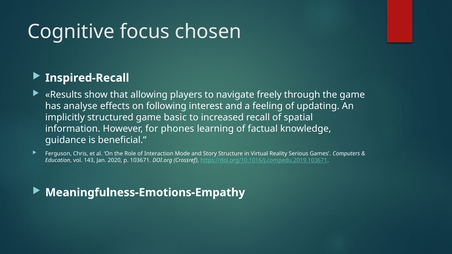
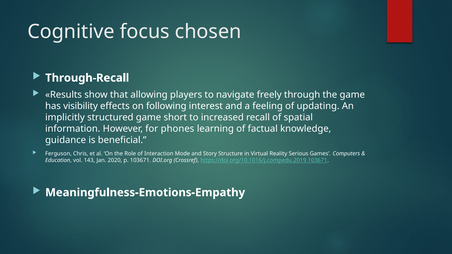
Inspired-Recall: Inspired-Recall -> Through-Recall
analyse: analyse -> visibility
basic: basic -> short
